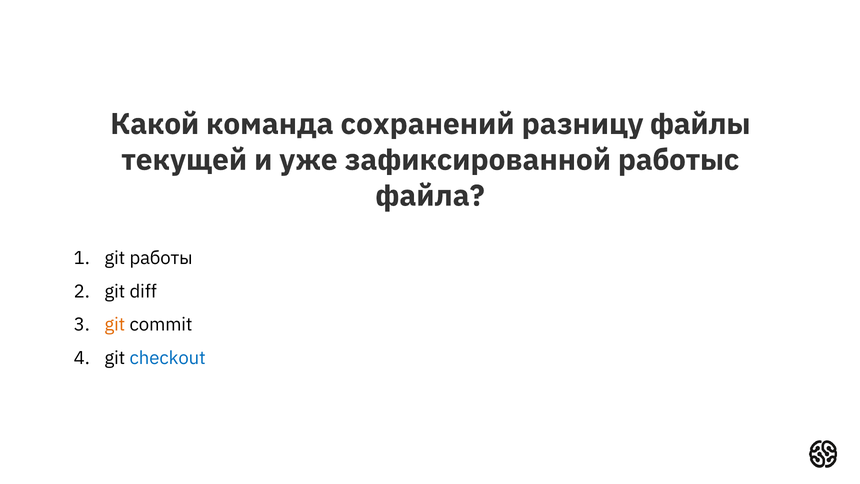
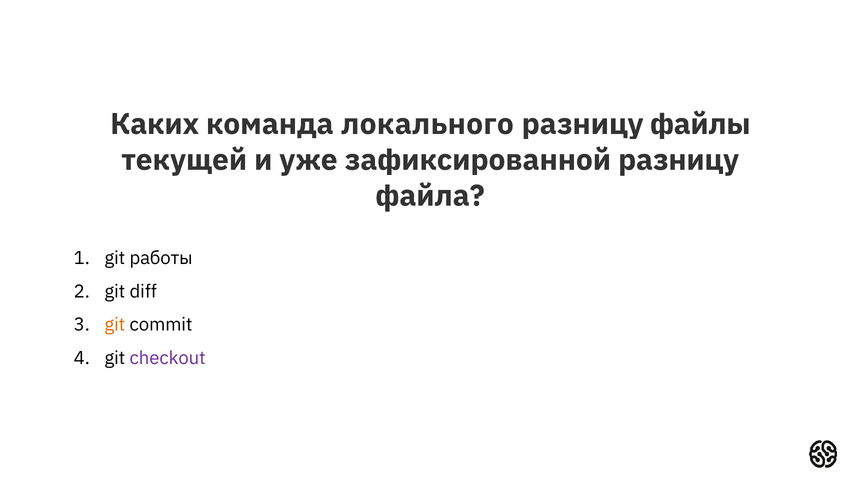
Какой: Какой -> Каких
сохранений: сохранений -> локального
зафиксированной работыс: работыс -> разницу
checkout colour: blue -> purple
